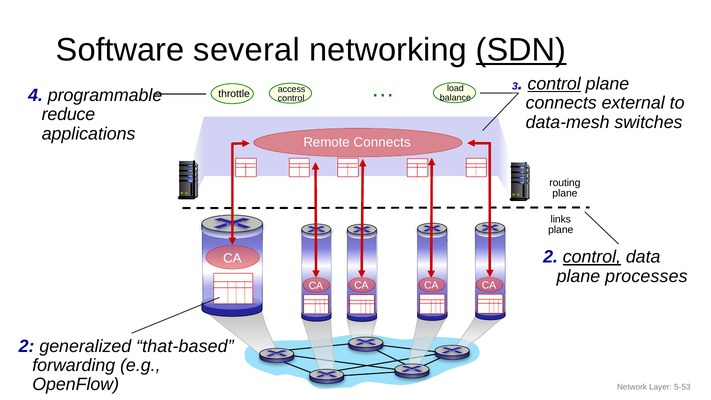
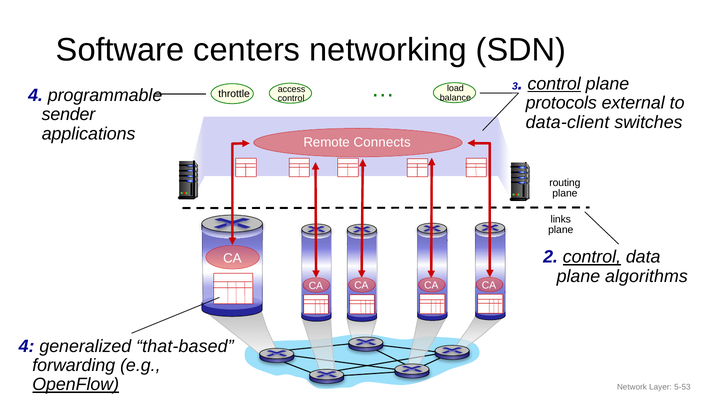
several: several -> centers
SDN underline: present -> none
connects at (561, 103): connects -> protocols
reduce: reduce -> sender
data-mesh: data-mesh -> data-client
processes: processes -> algorithms
2 at (27, 346): 2 -> 4
OpenFlow underline: none -> present
